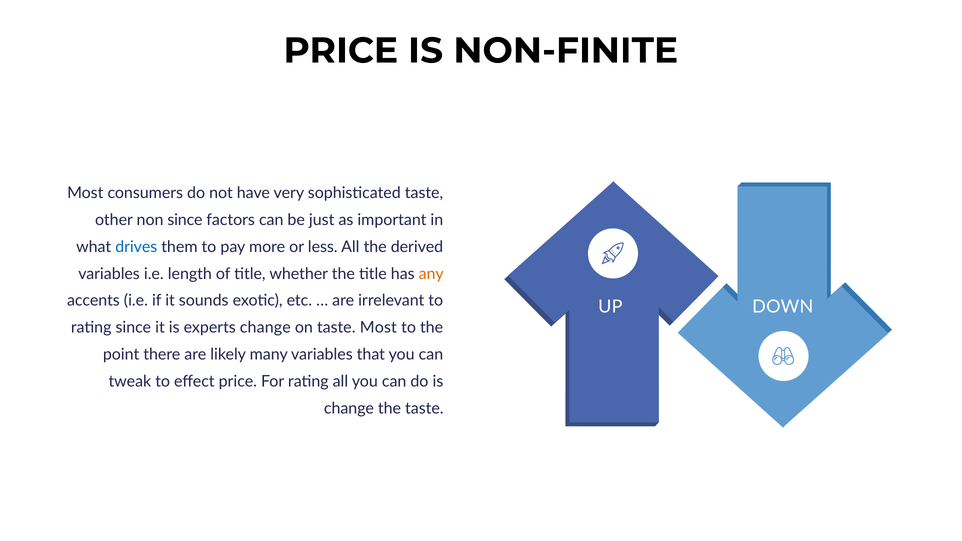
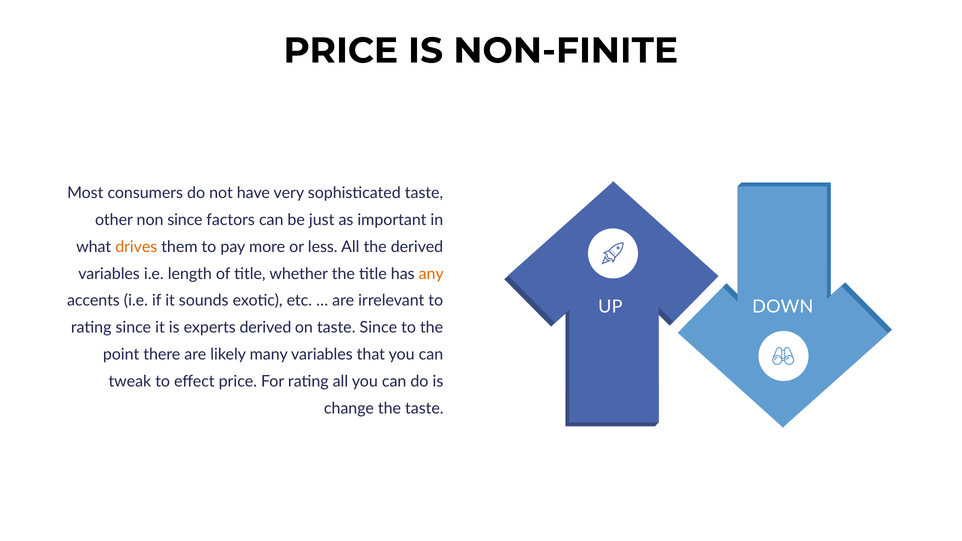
drives colour: blue -> orange
experts change: change -> derived
taste Most: Most -> Since
